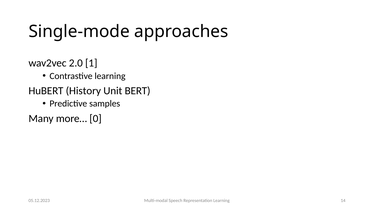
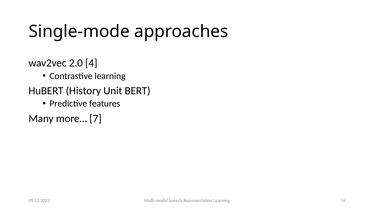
1: 1 -> 4
samples: samples -> features
0: 0 -> 7
